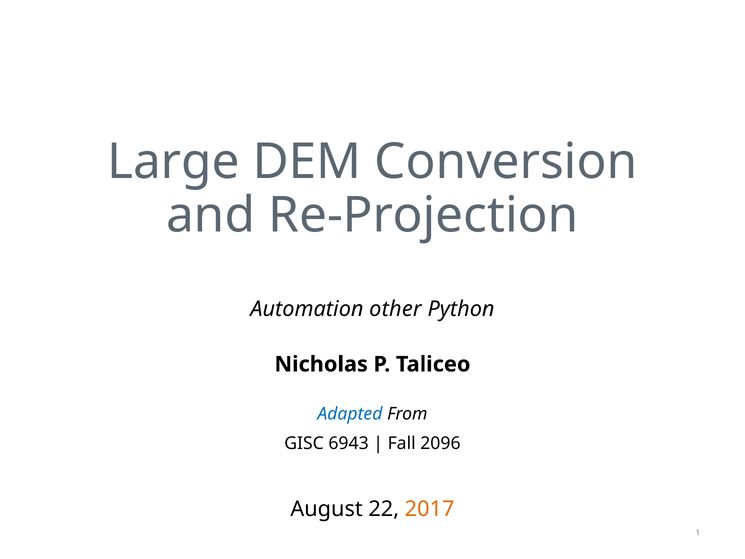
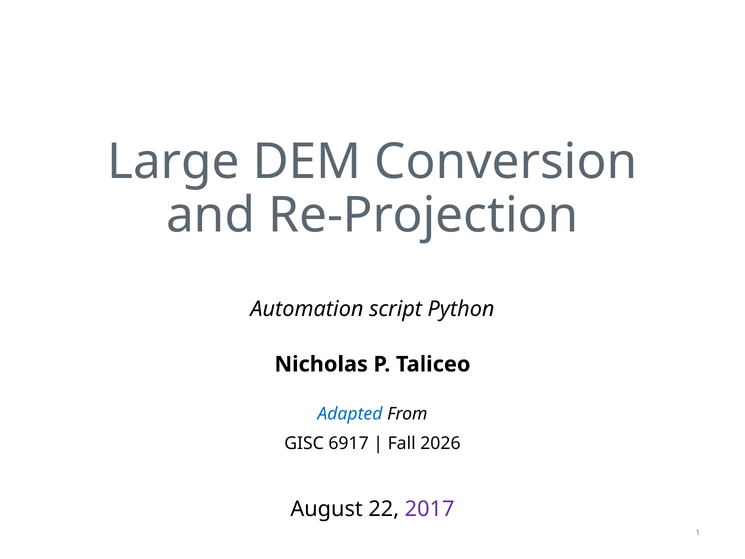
other: other -> script
6943: 6943 -> 6917
2096: 2096 -> 2026
2017 colour: orange -> purple
